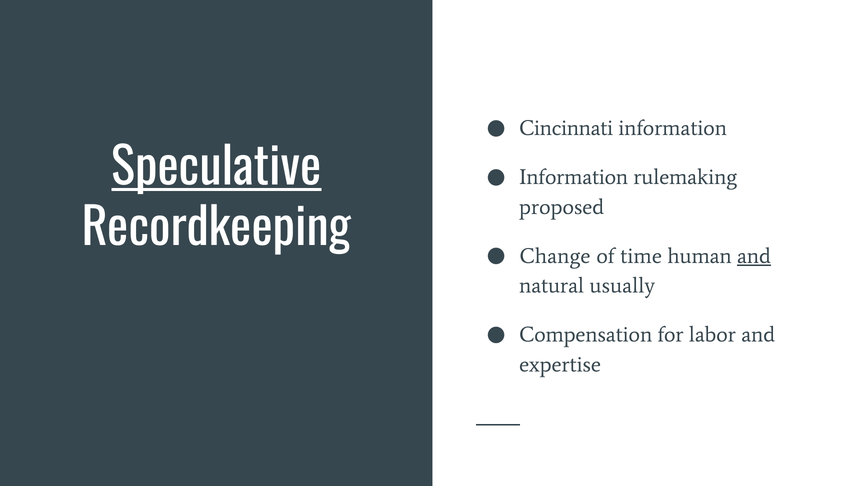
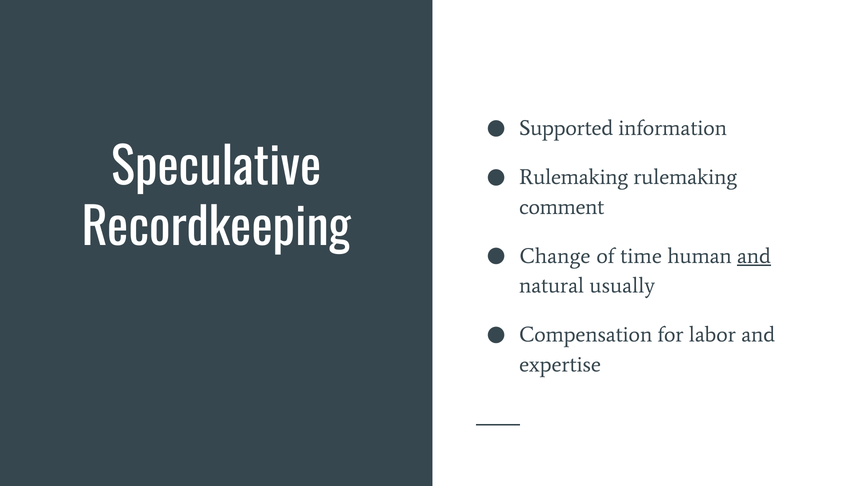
Cincinnati: Cincinnati -> Supported
Speculative underline: present -> none
Information at (574, 177): Information -> Rulemaking
proposed: proposed -> comment
